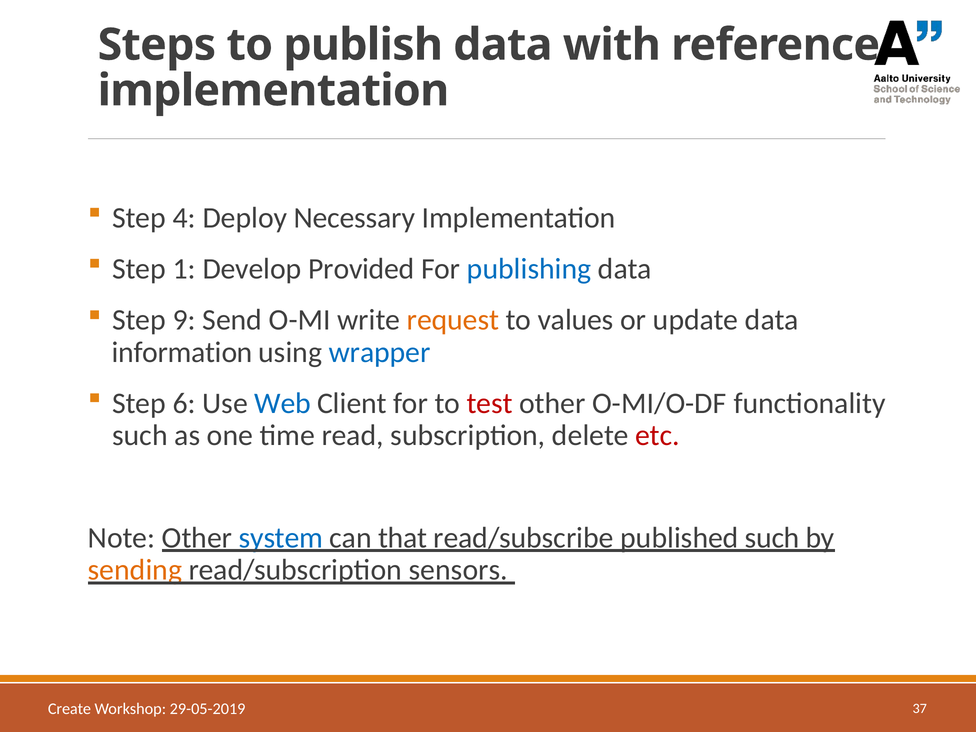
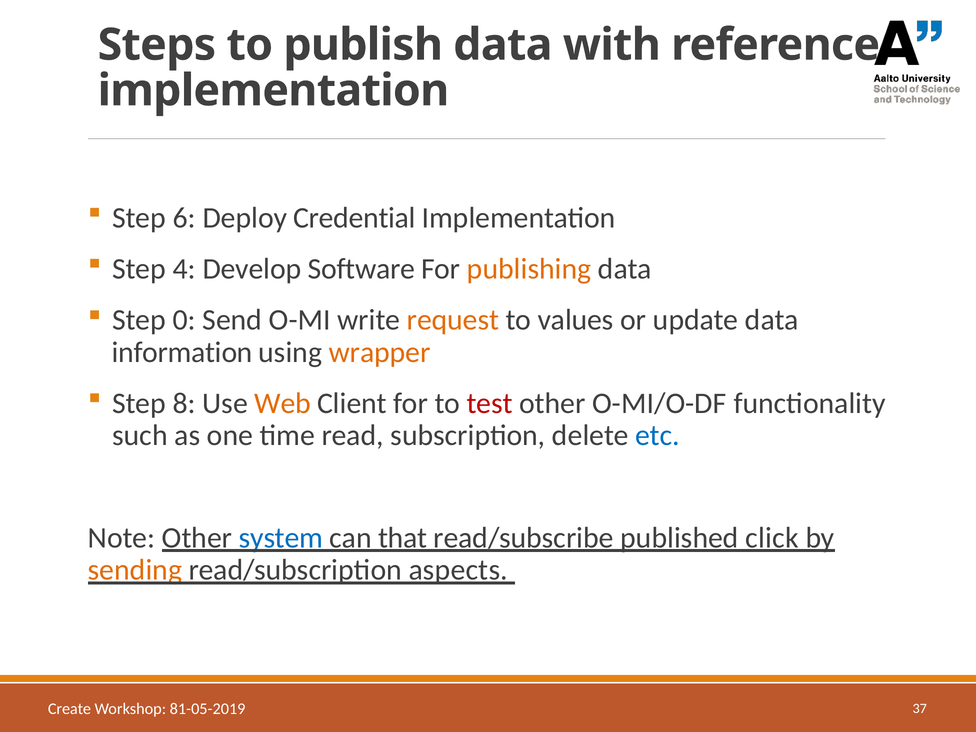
4: 4 -> 6
Necessary: Necessary -> Credential
1: 1 -> 4
Provided: Provided -> Software
publishing colour: blue -> orange
9: 9 -> 0
wrapper colour: blue -> orange
6: 6 -> 8
Web colour: blue -> orange
etc colour: red -> blue
published such: such -> click
sensors: sensors -> aspects
29-05-2019: 29-05-2019 -> 81-05-2019
